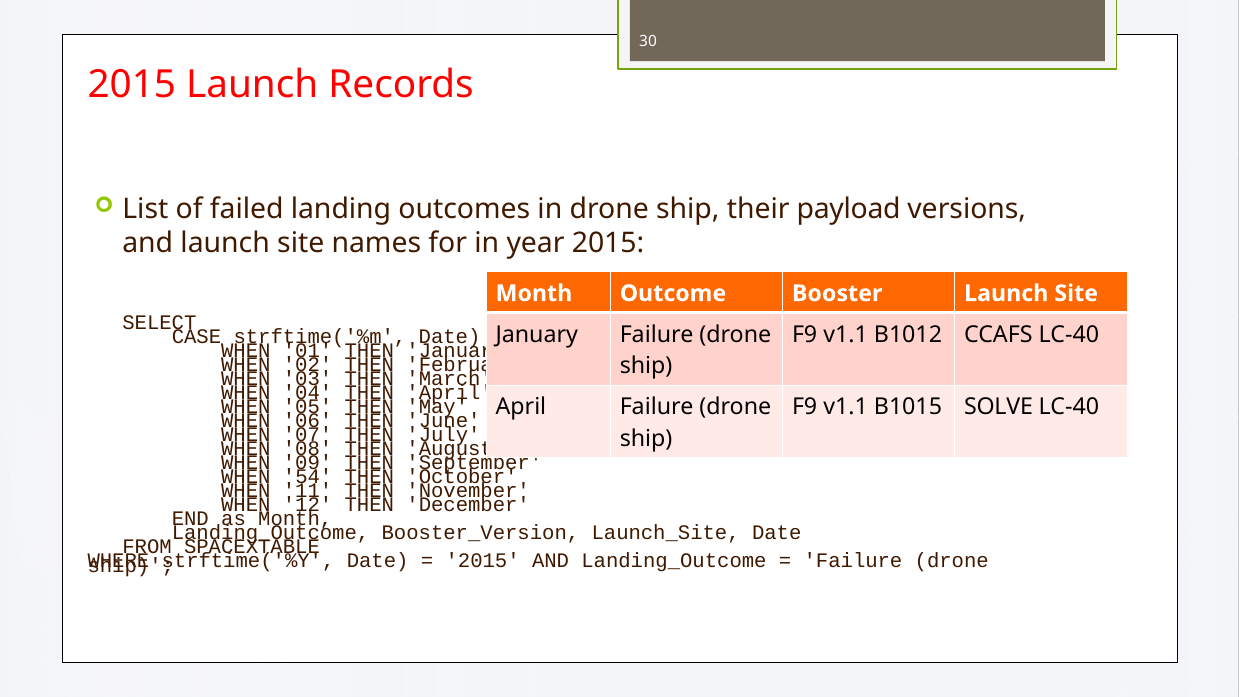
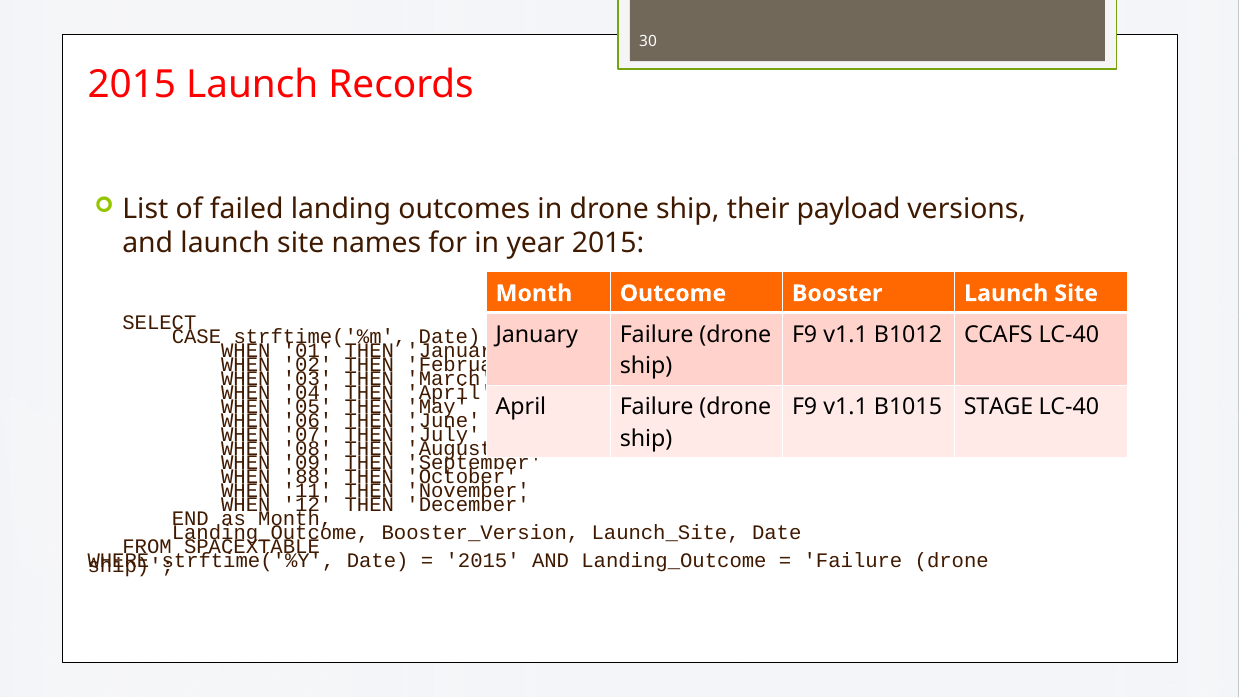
SOLVE: SOLVE -> STAGE
54: 54 -> 88
